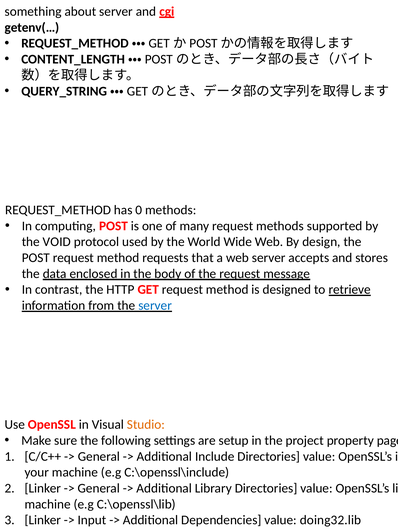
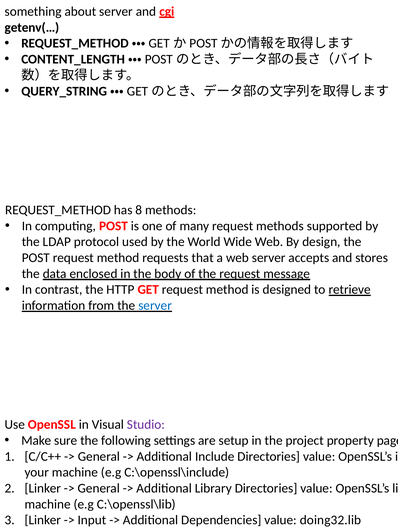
0: 0 -> 8
VOID: VOID -> LDAP
Studio colour: orange -> purple
